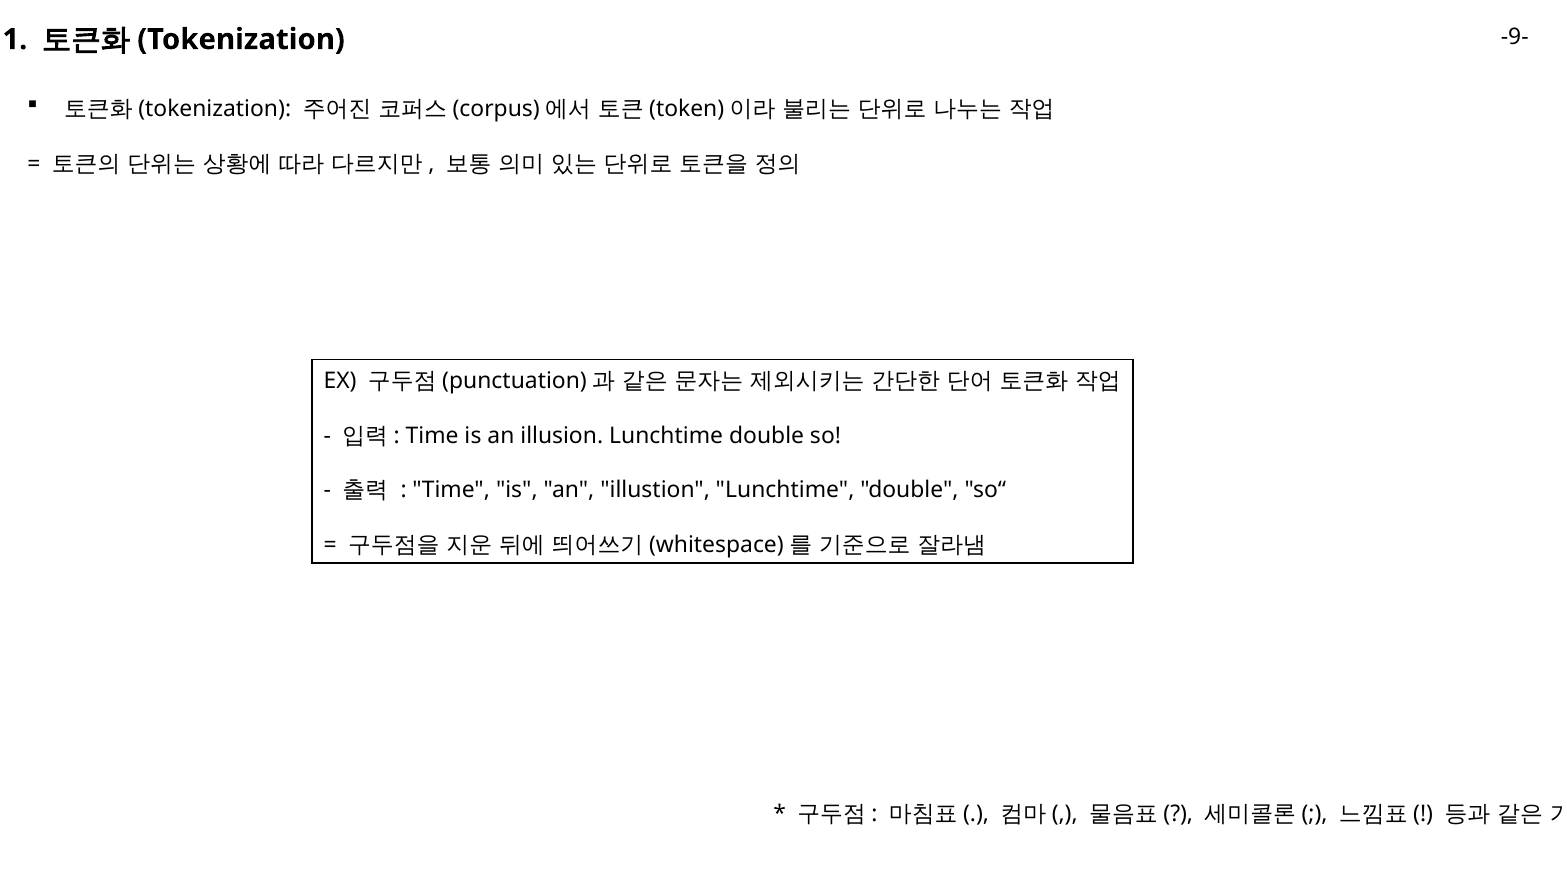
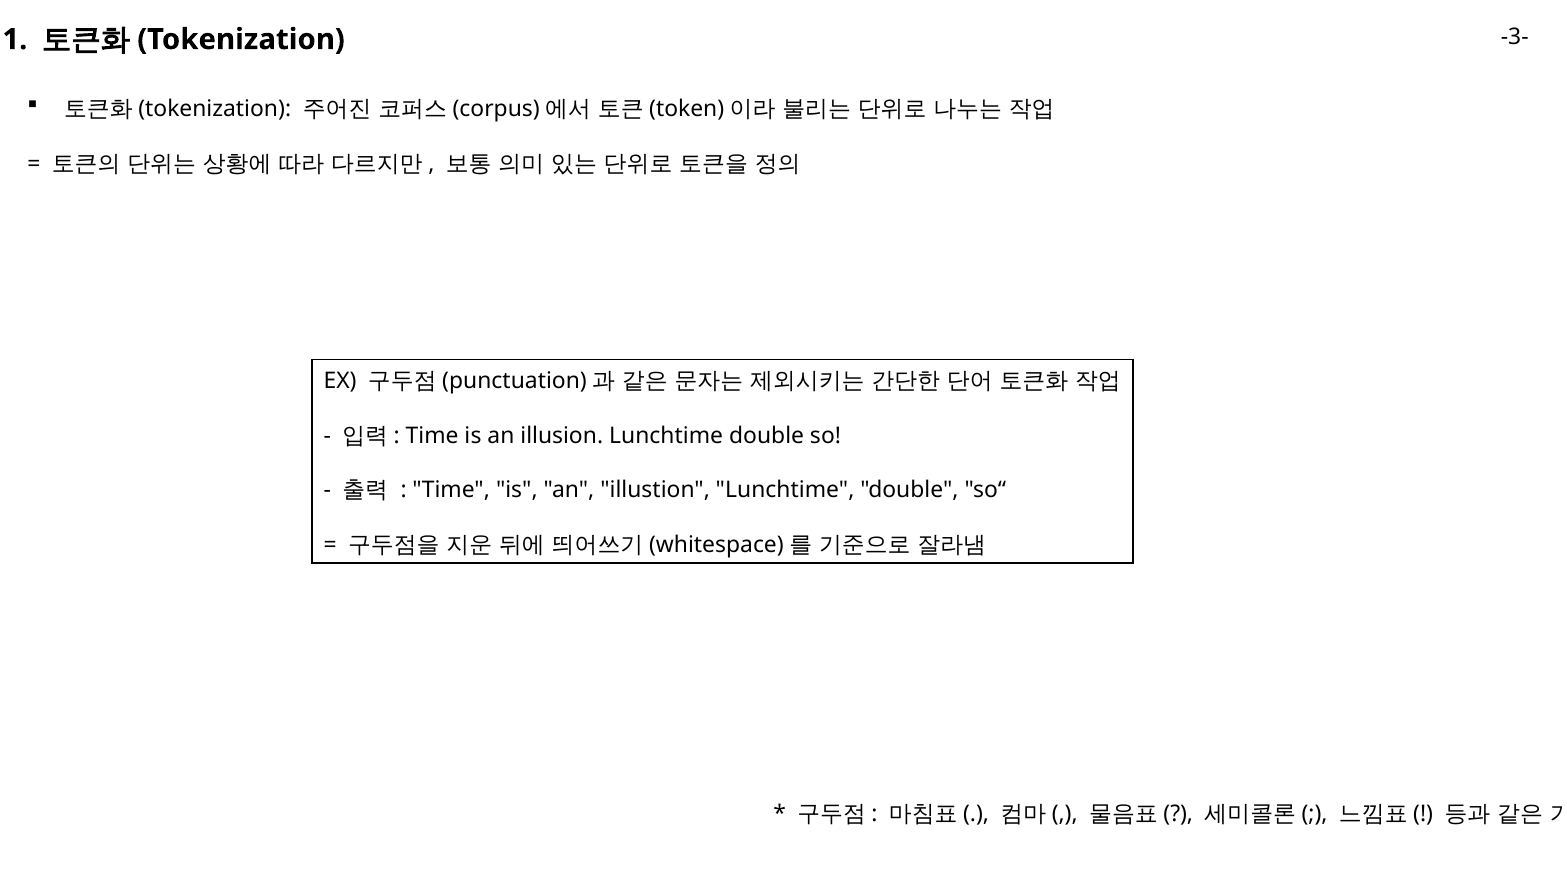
-9-: -9- -> -3-
